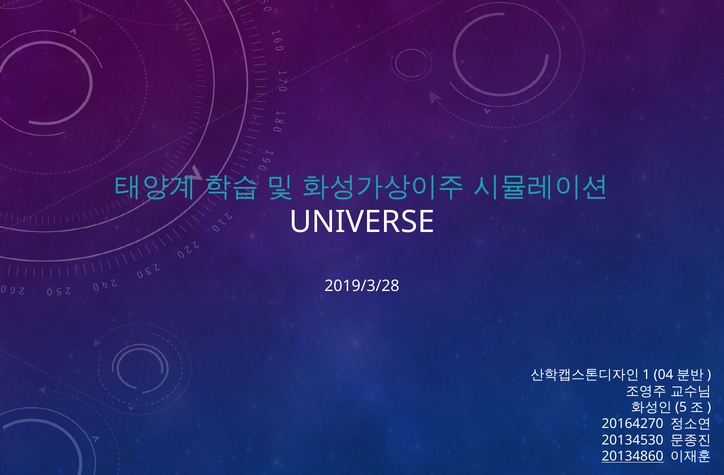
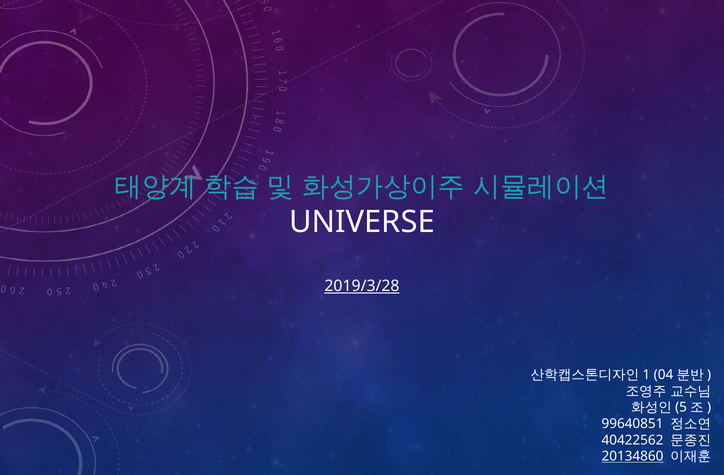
2019/3/28 underline: none -> present
20164270: 20164270 -> 99640851
20134530: 20134530 -> 40422562
